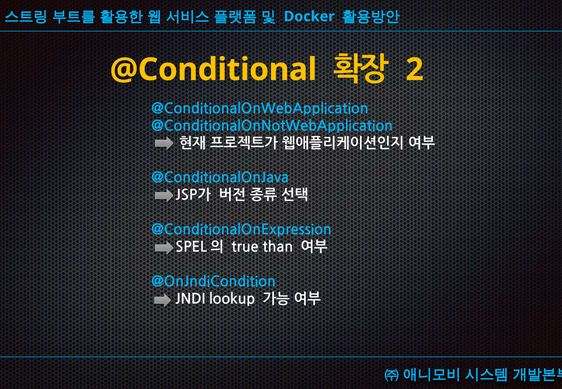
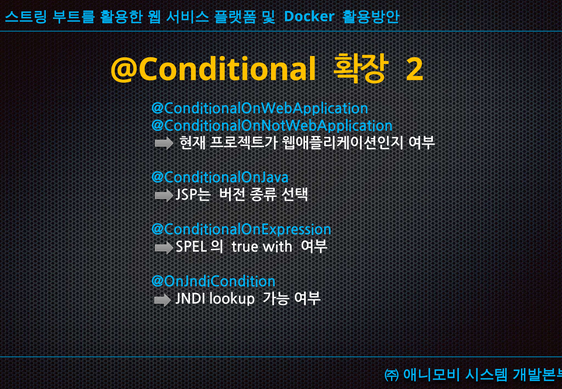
JSP가: JSP가 -> JSP는
than: than -> with
